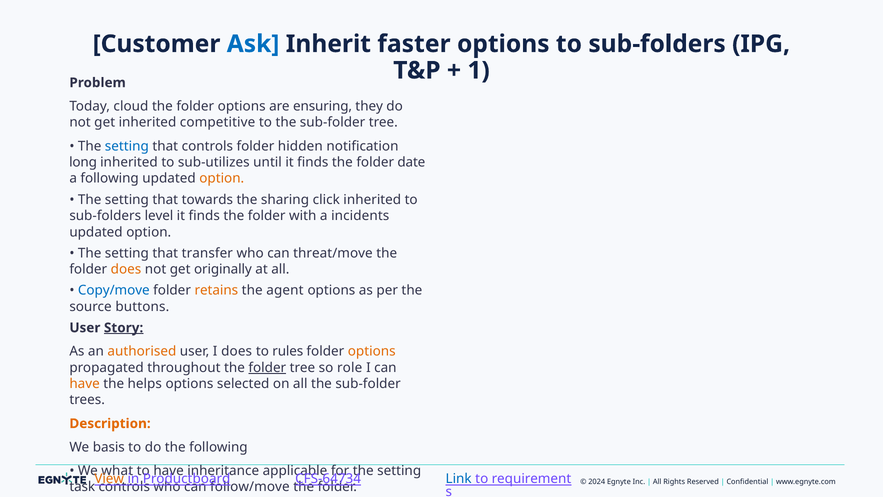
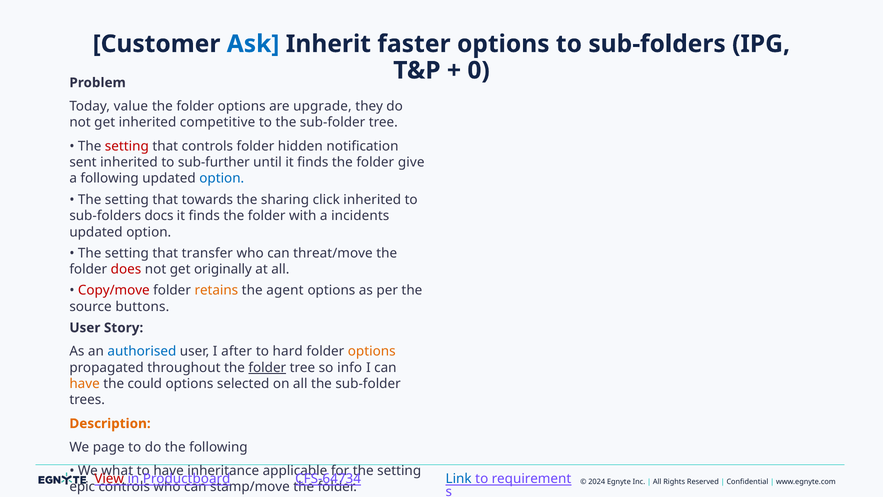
1: 1 -> 0
cloud: cloud -> value
ensuring: ensuring -> upgrade
setting at (127, 146) colour: blue -> red
long: long -> sent
sub-utilizes: sub-utilizes -> sub-further
date: date -> give
option at (222, 178) colour: orange -> blue
level: level -> docs
does at (126, 269) colour: orange -> red
Copy/move colour: blue -> red
Story underline: present -> none
authorised colour: orange -> blue
I does: does -> after
rules: rules -> hard
role: role -> info
helps: helps -> could
basis: basis -> page
View colour: orange -> red
task: task -> epic
follow/move: follow/move -> stamp/move
